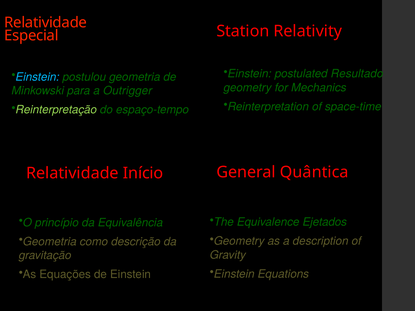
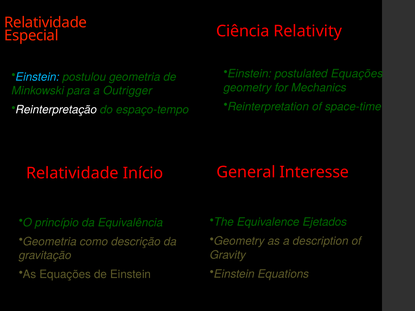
Station: Station -> Ciência
postulated Resultado: Resultado -> Equações
Reinterpretação colour: light green -> white
Quântica: Quântica -> Interesse
